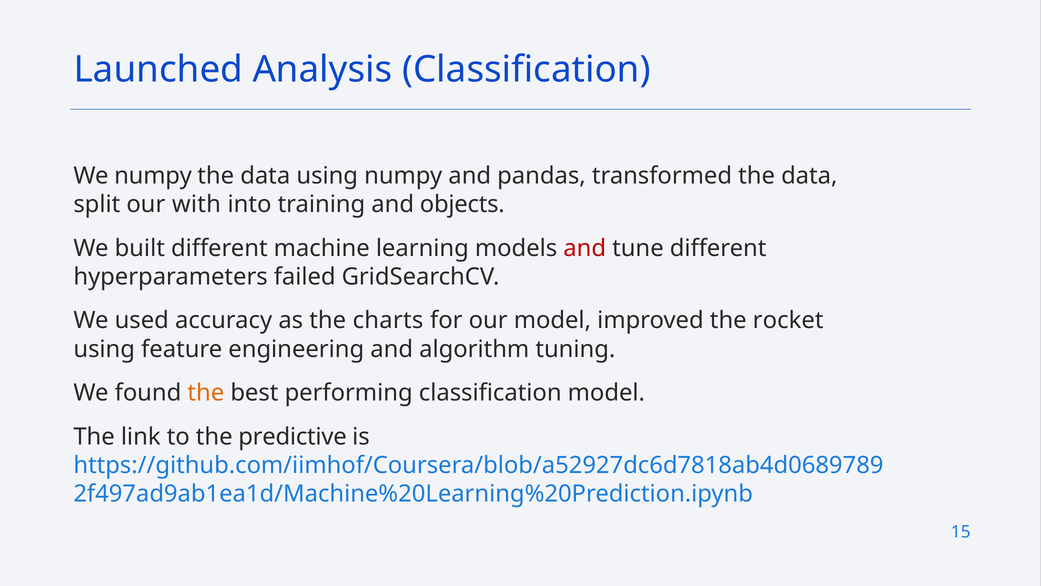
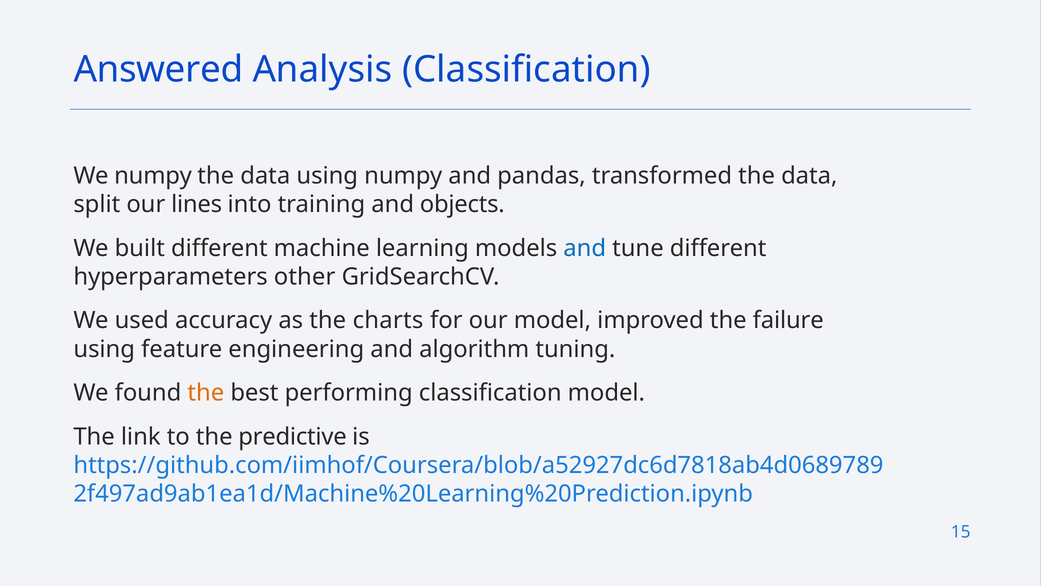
Launched: Launched -> Answered
with: with -> lines
and at (585, 248) colour: red -> blue
failed: failed -> other
rocket: rocket -> failure
